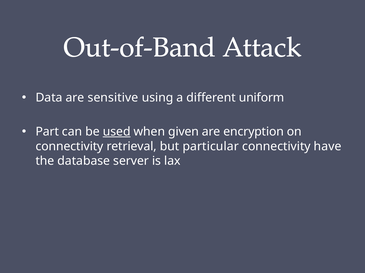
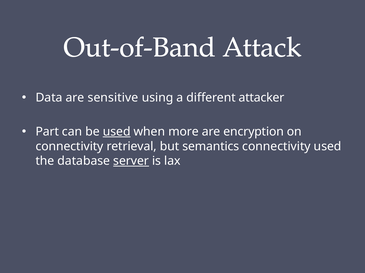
uniform: uniform -> attacker
given: given -> more
particular: particular -> semantics
connectivity have: have -> used
server underline: none -> present
